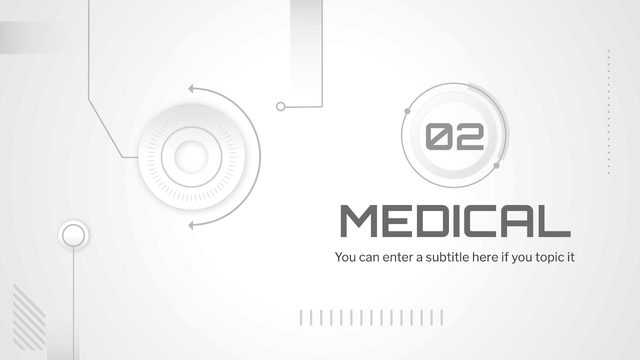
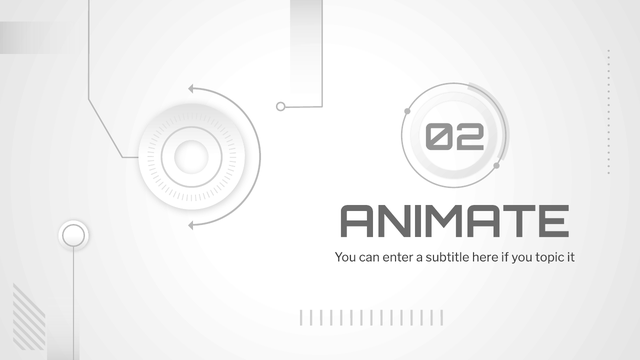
MEDICAL: MEDICAL -> ANIMATE
